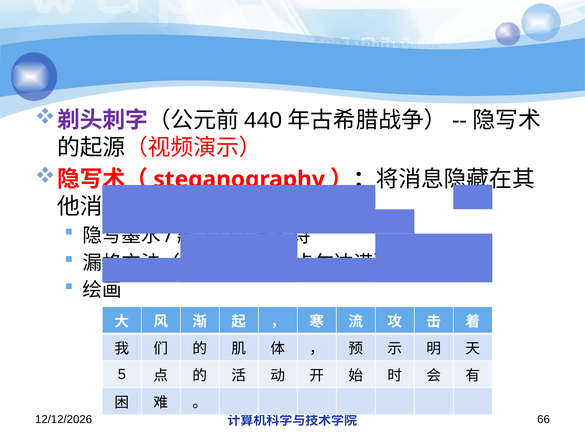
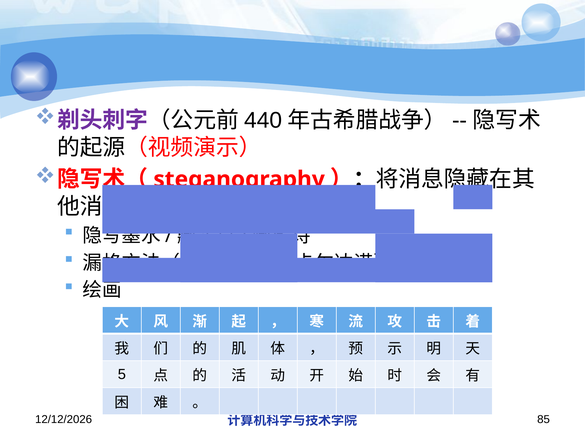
66: 66 -> 85
